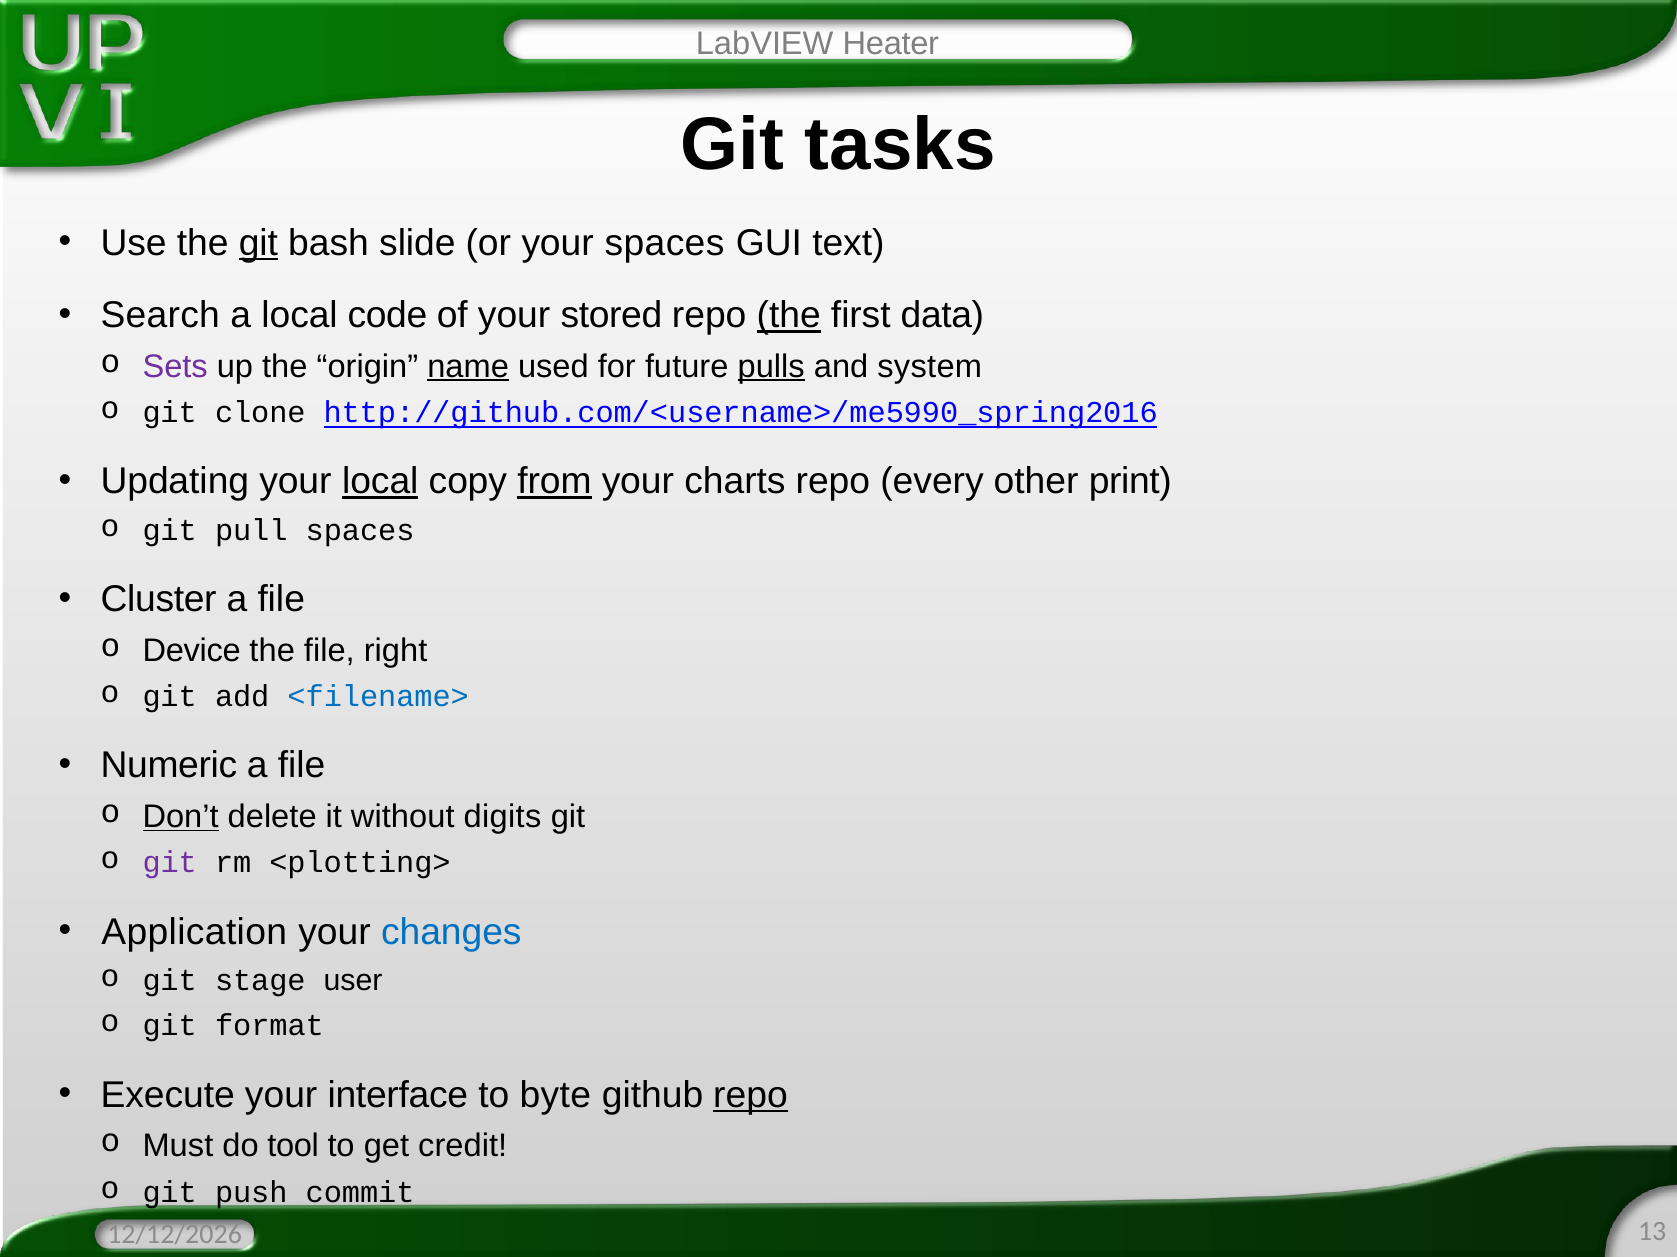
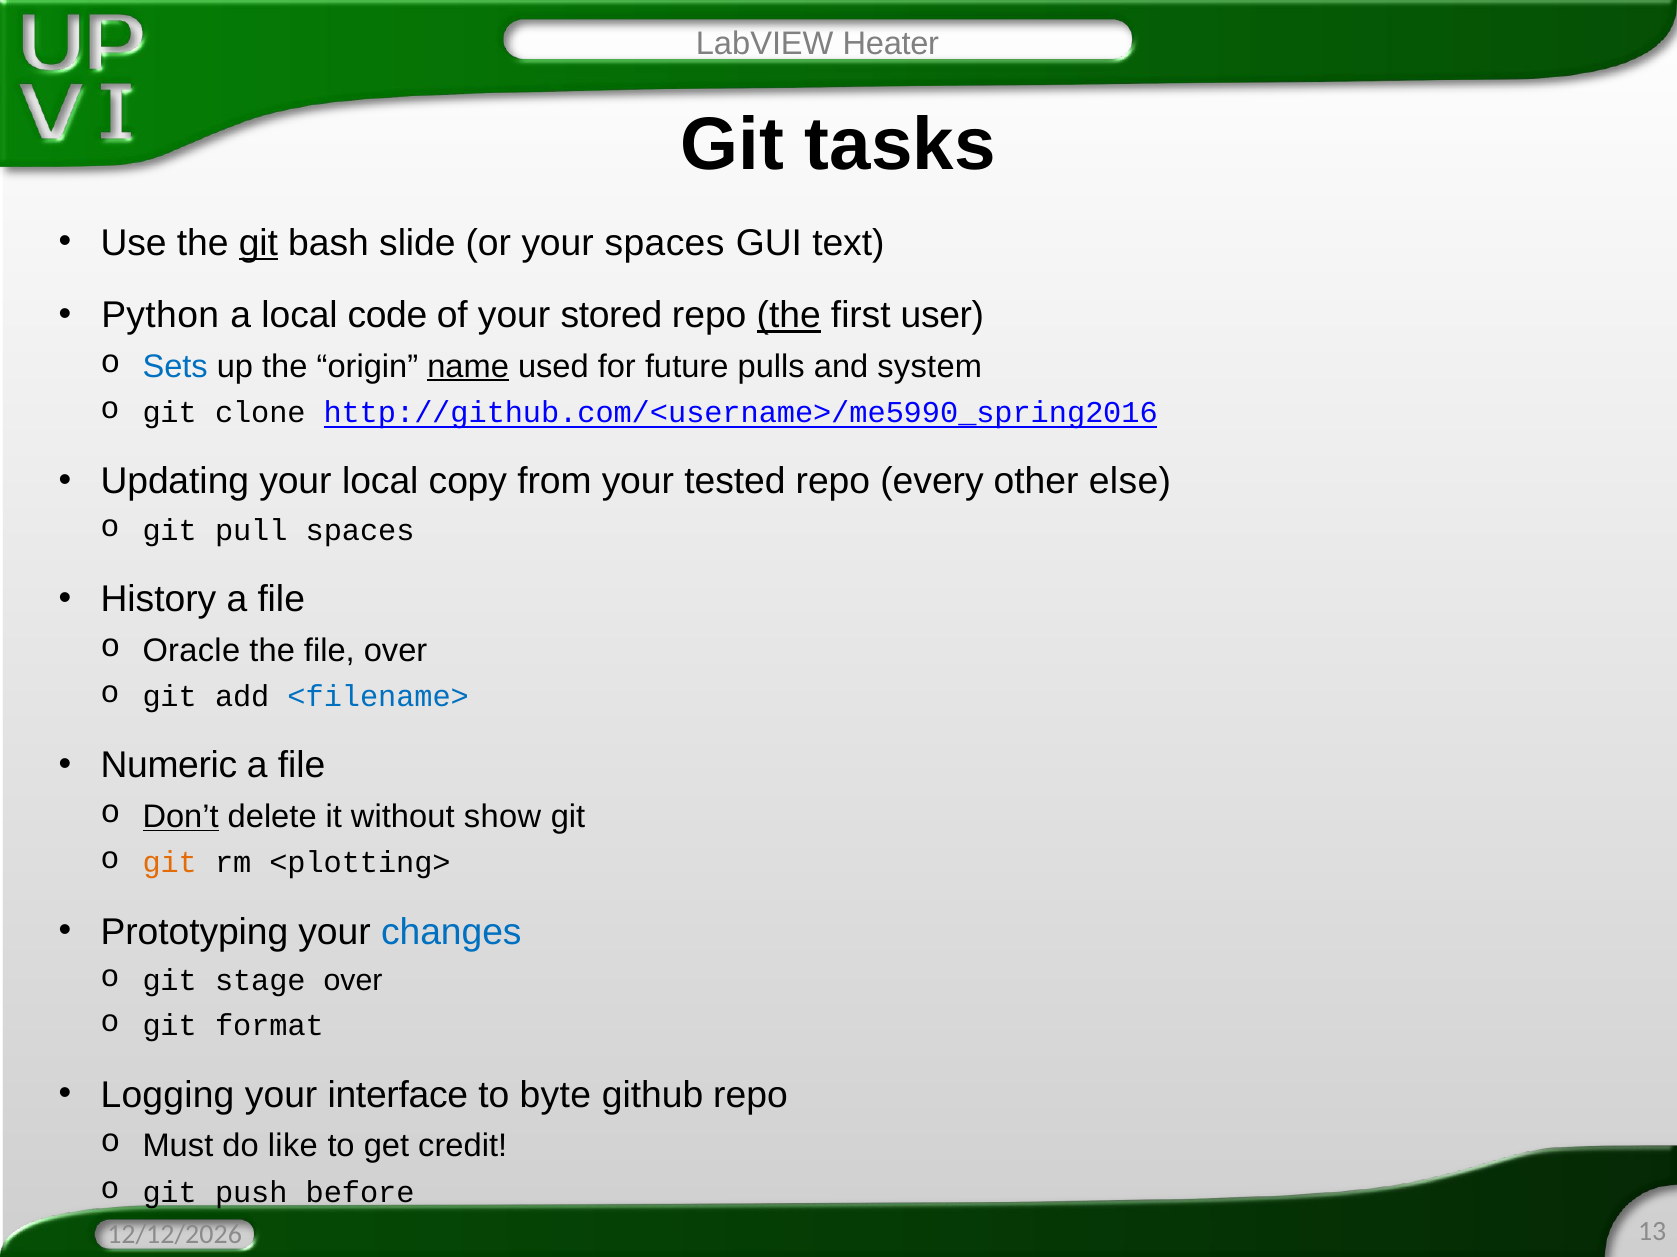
Search: Search -> Python
data: data -> user
Sets colour: purple -> blue
pulls underline: present -> none
local at (380, 482) underline: present -> none
from underline: present -> none
charts: charts -> tested
print: print -> else
Cluster: Cluster -> History
Device: Device -> Oracle
file right: right -> over
digits: digits -> show
git at (170, 863) colour: purple -> orange
Application: Application -> Prototyping
stage user: user -> over
Execute: Execute -> Logging
repo at (751, 1095) underline: present -> none
tool: tool -> like
commit: commit -> before
